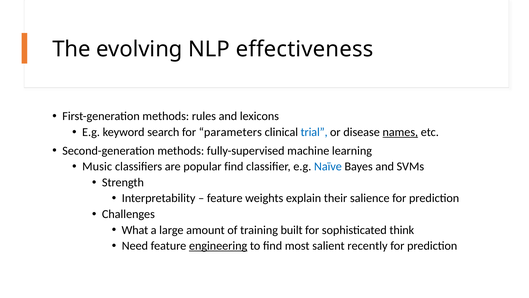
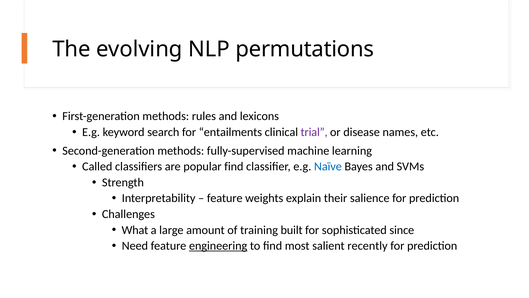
effectiveness: effectiveness -> permutations
parameters: parameters -> entailments
trial colour: blue -> purple
names underline: present -> none
Music: Music -> Called
think: think -> since
